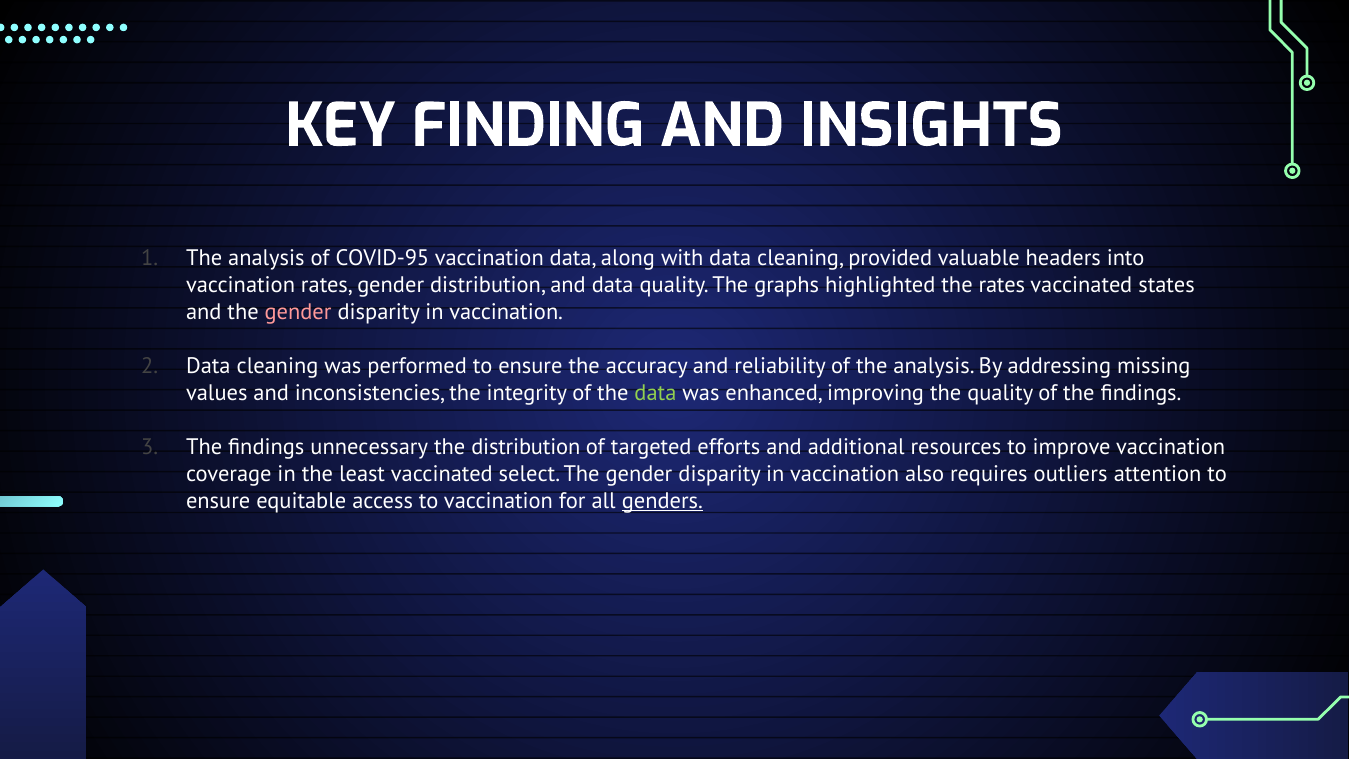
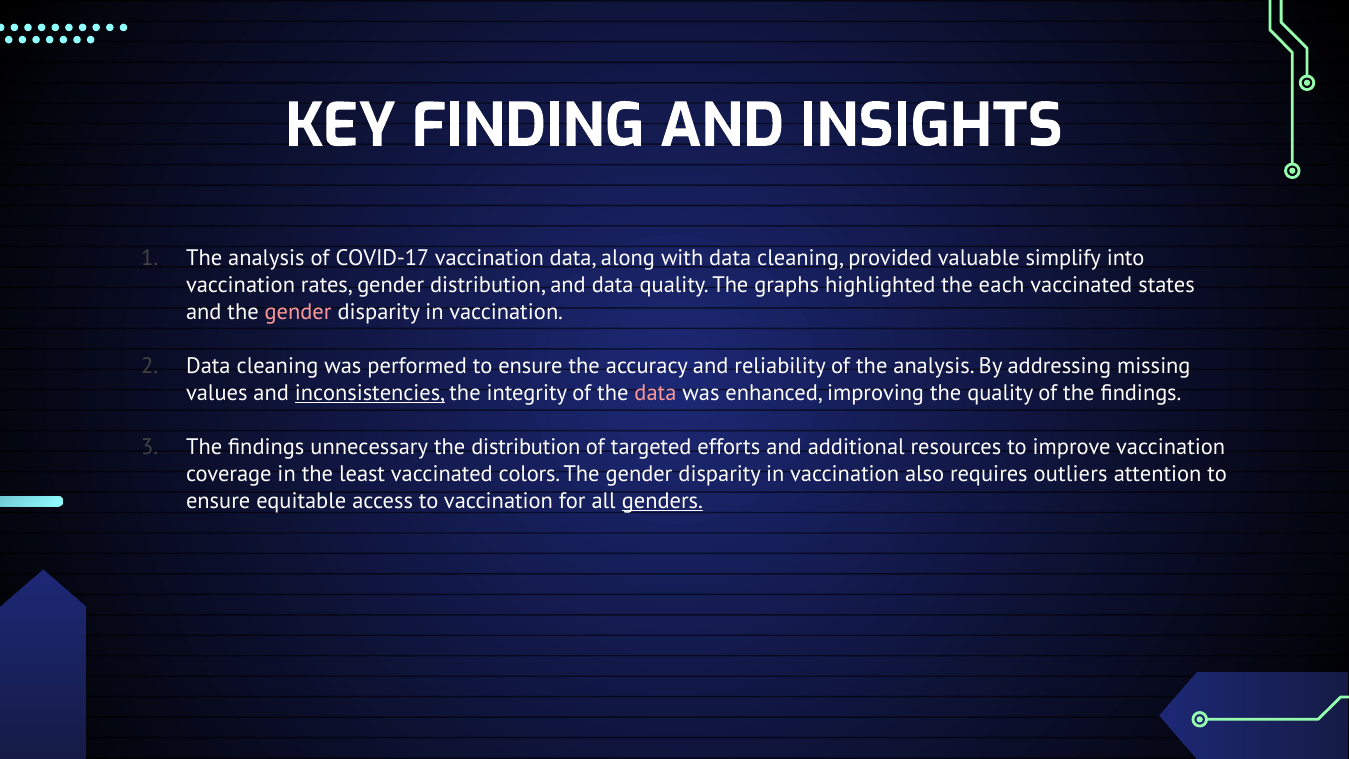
COVID-95: COVID-95 -> COVID-17
headers: headers -> simplify
the rates: rates -> each
inconsistencies underline: none -> present
data at (655, 393) colour: light green -> pink
select: select -> colors
